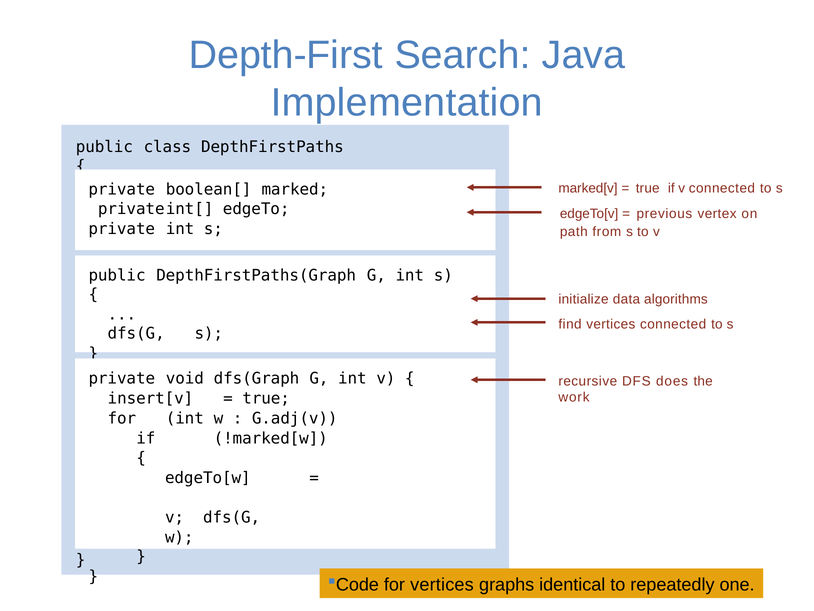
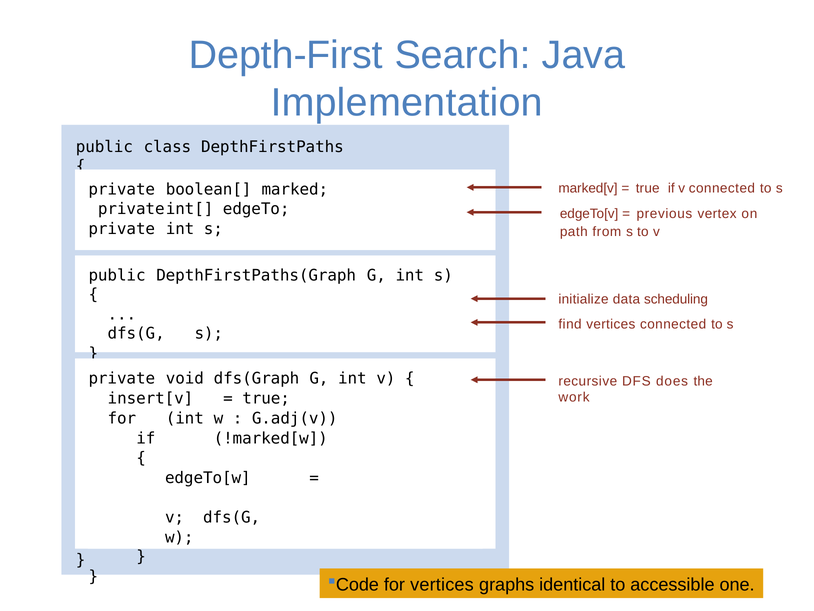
algorithms: algorithms -> scheduling
repeatedly: repeatedly -> accessible
